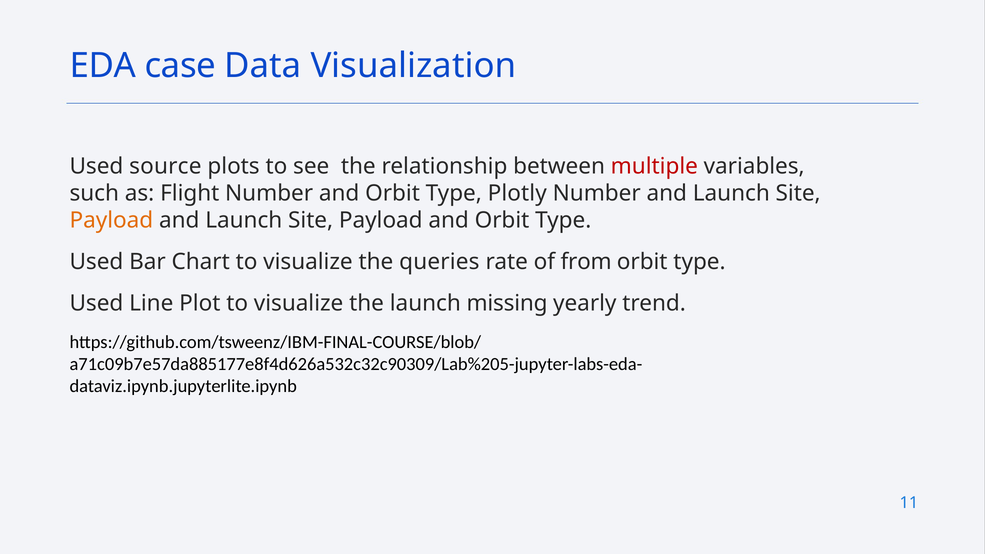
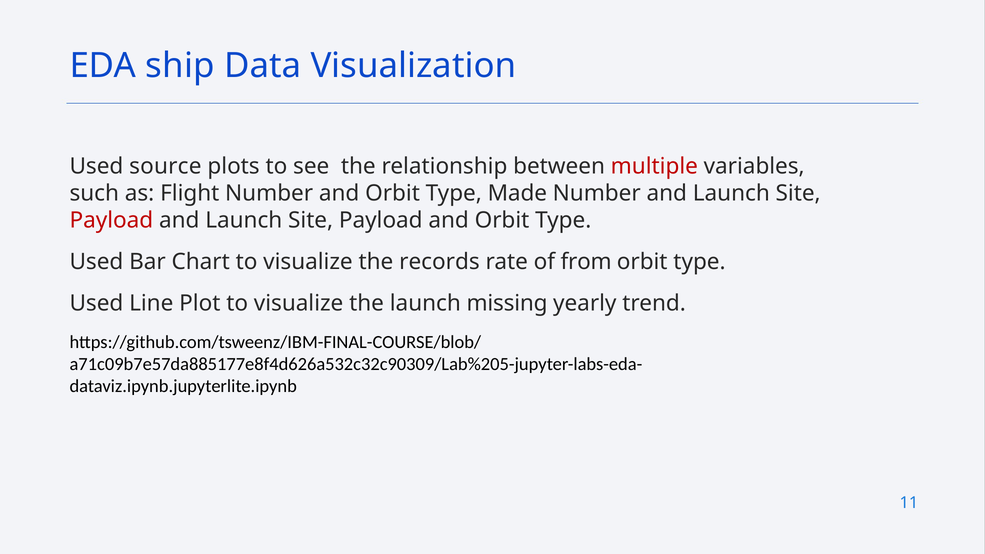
case: case -> ship
Plotly: Plotly -> Made
Payload at (111, 220) colour: orange -> red
queries: queries -> records
